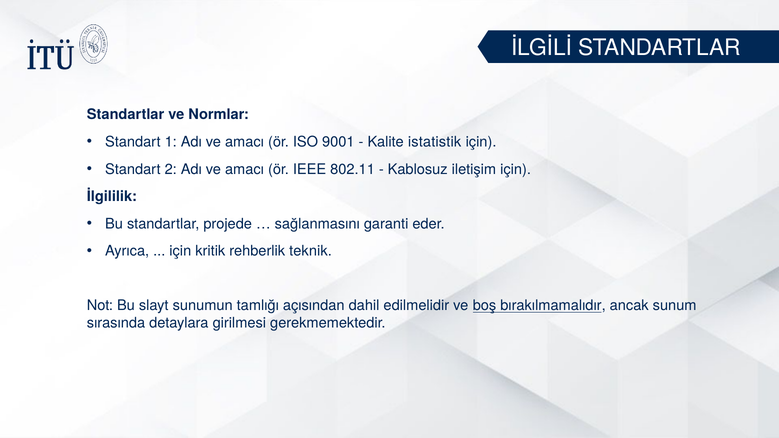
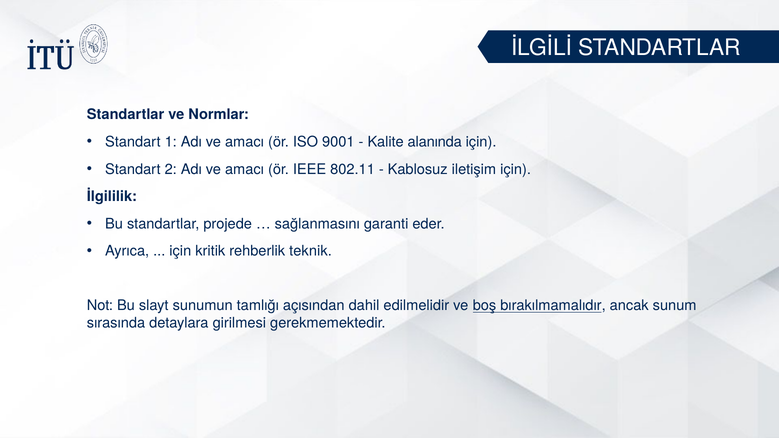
istatistik: istatistik -> alanında
